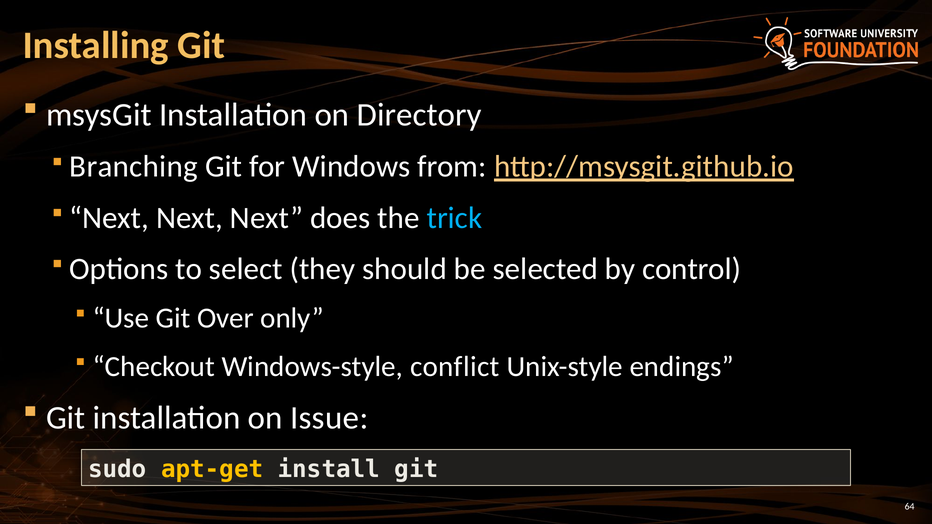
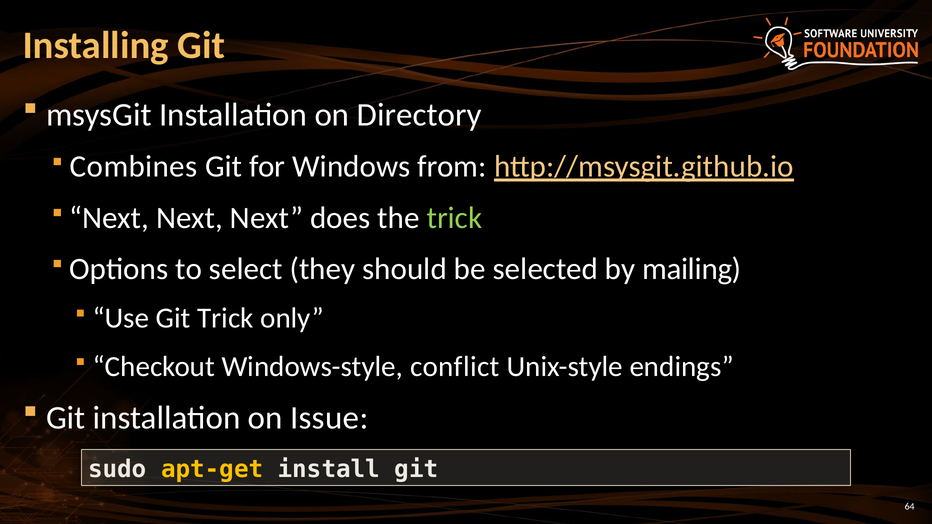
Branching: Branching -> Combines
trick at (454, 218) colour: light blue -> light green
control: control -> mailing
Git Over: Over -> Trick
